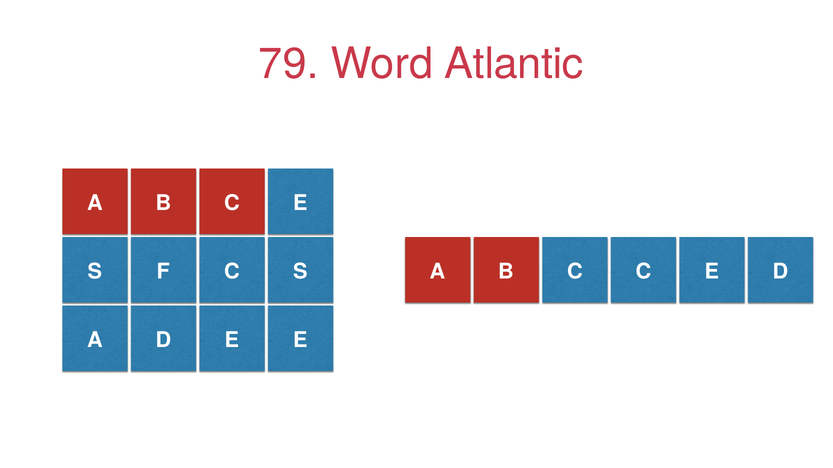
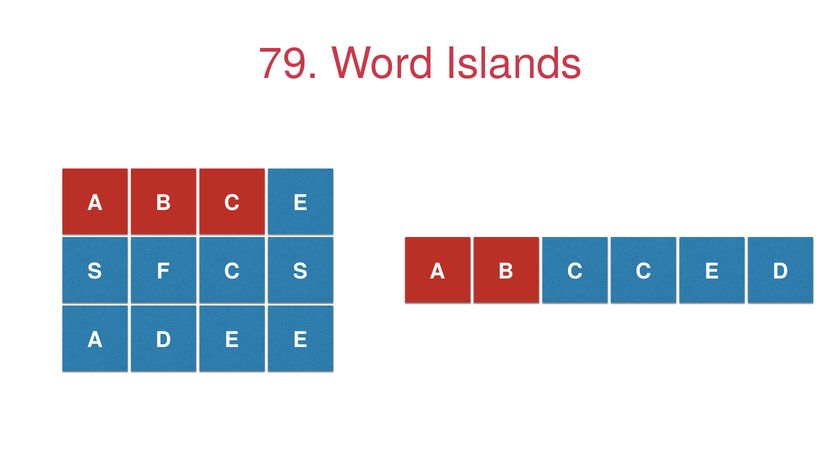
Atlantic: Atlantic -> Islands
